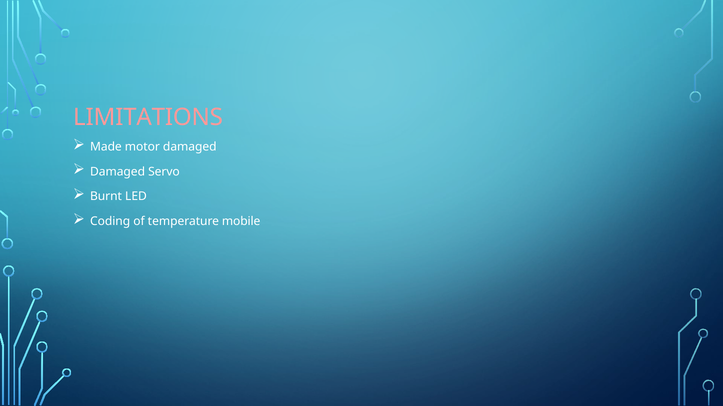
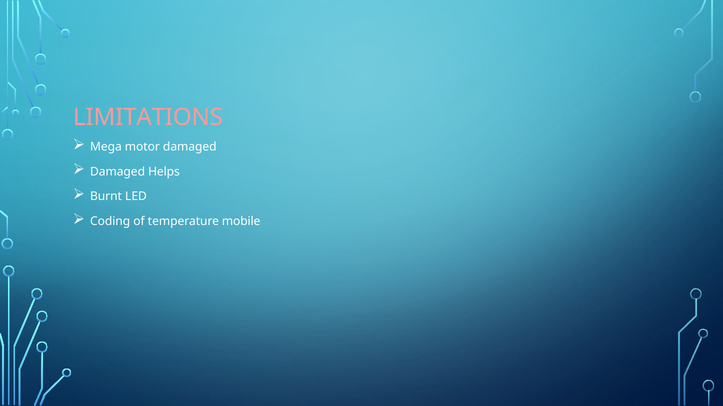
Made: Made -> Mega
Servo: Servo -> Helps
